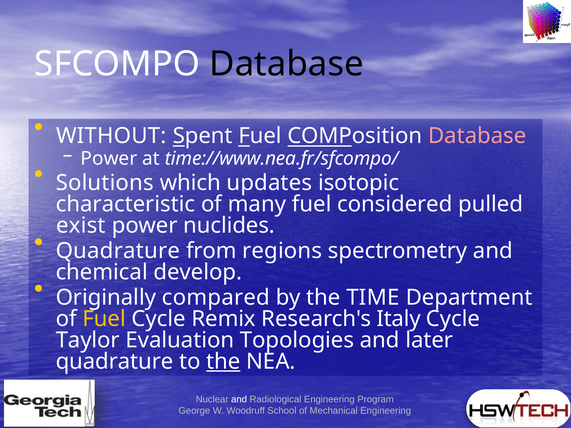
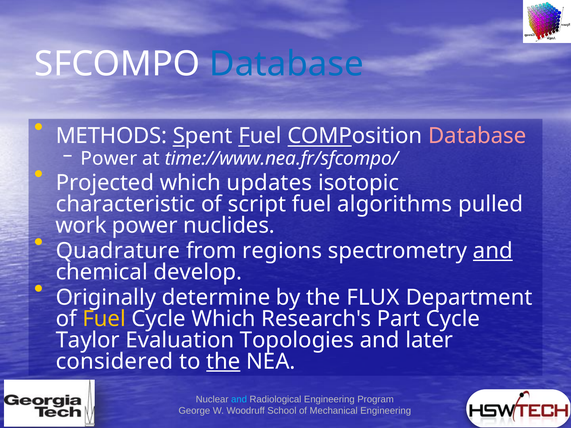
Database at (287, 64) colour: black -> blue
WITHOUT: WITHOUT -> METHODS
Solutions: Solutions -> Projected
many: many -> script
considered: considered -> algorithms
exist: exist -> work
and at (493, 251) underline: none -> present
compared: compared -> determine
TIME: TIME -> FLUX
Cycle Remix: Remix -> Which
Italy: Italy -> Part
quadrature at (115, 362): quadrature -> considered
and at (239, 399) colour: white -> light blue
